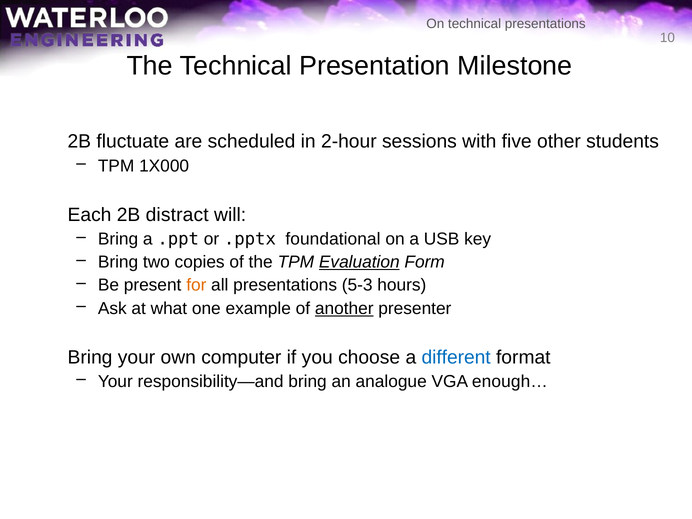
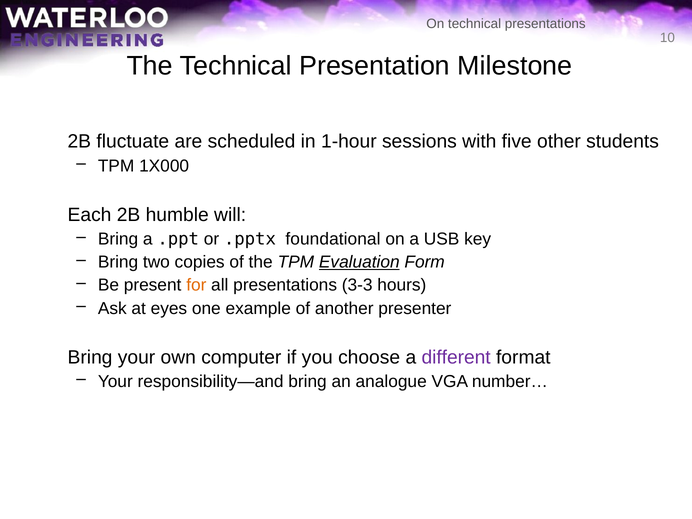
2-hour: 2-hour -> 1-hour
distract: distract -> humble
5-3: 5-3 -> 3-3
what: what -> eyes
another underline: present -> none
different colour: blue -> purple
enough…: enough… -> number…
